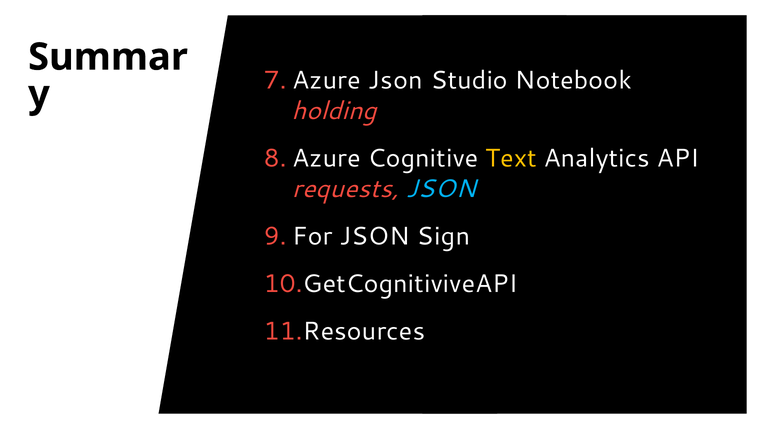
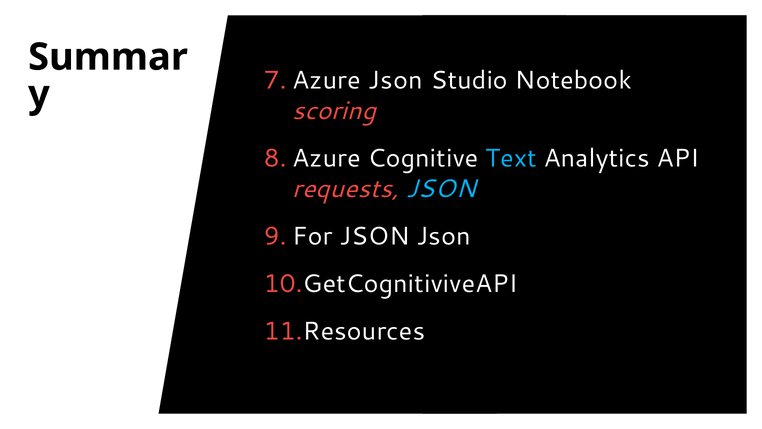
holding: holding -> scoring
Text colour: yellow -> light blue
JSON Sign: Sign -> Json
